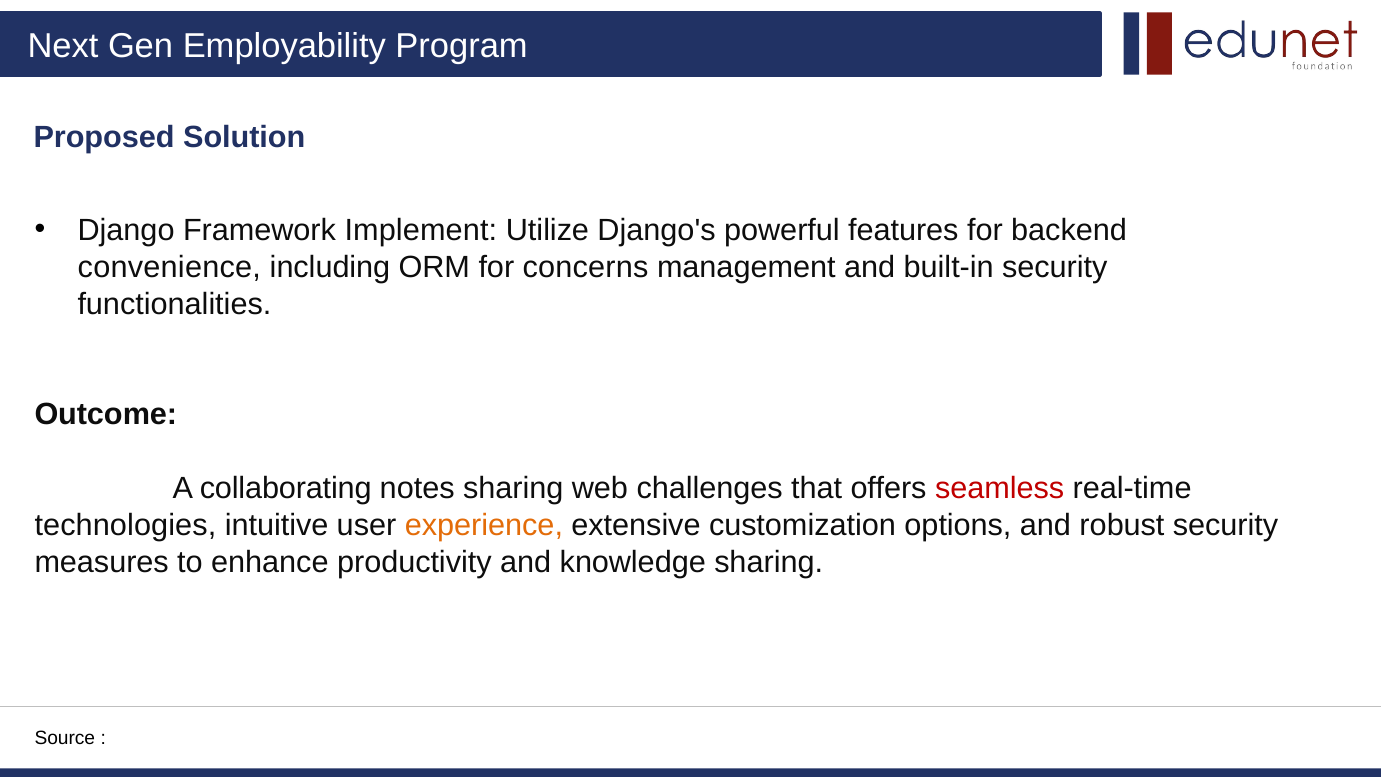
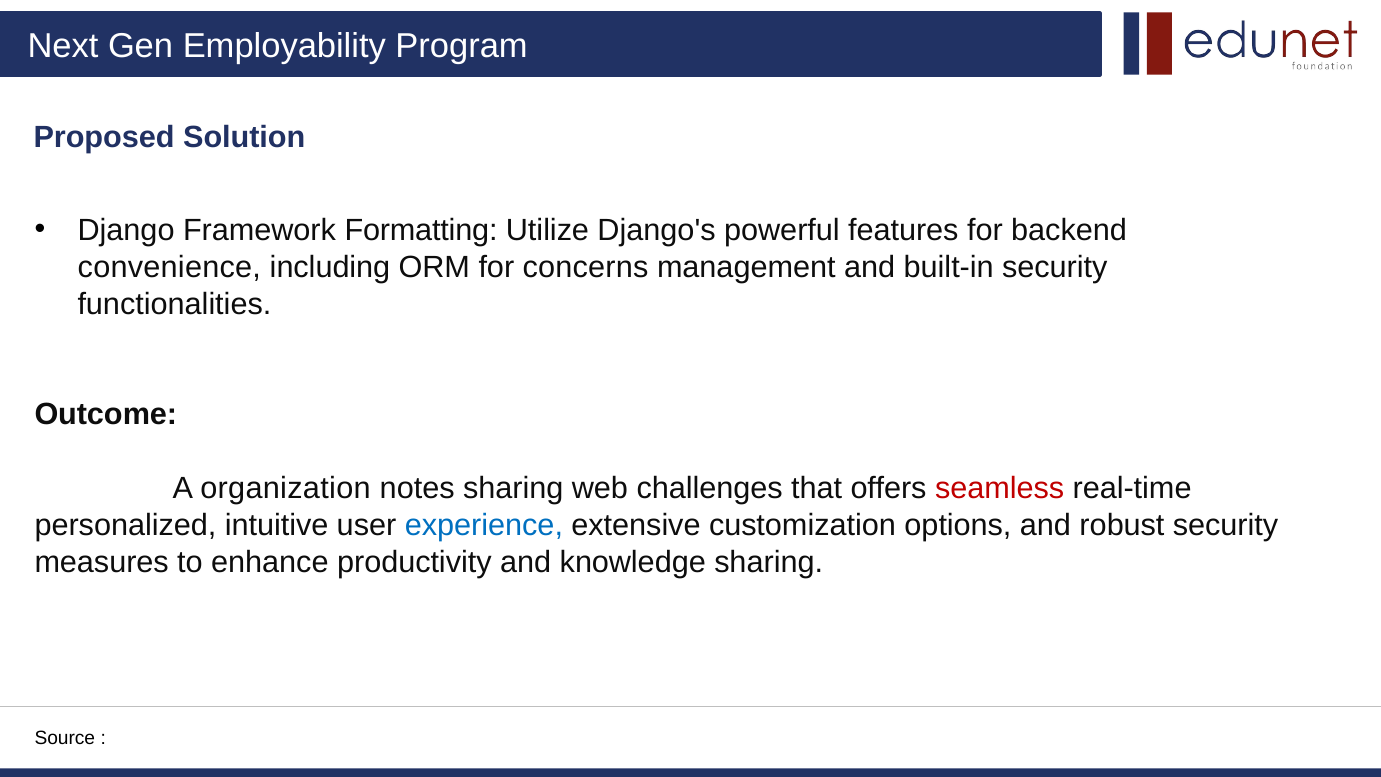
Implement: Implement -> Formatting
collaborating: collaborating -> organization
technologies: technologies -> personalized
experience colour: orange -> blue
